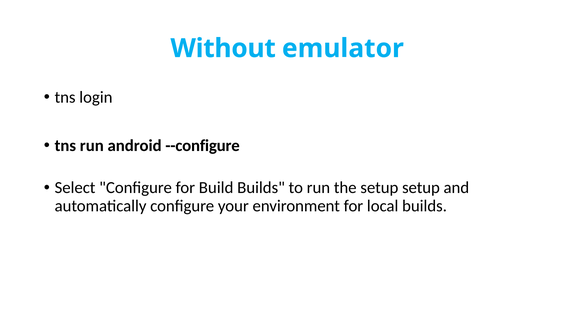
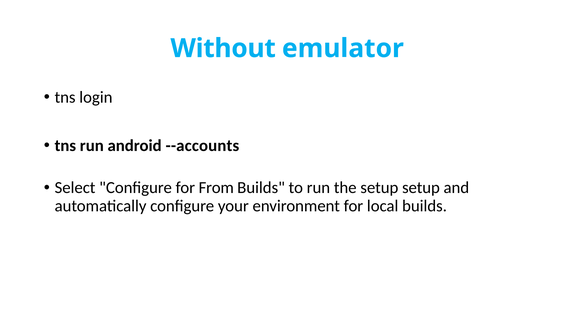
--configure: --configure -> --accounts
Build: Build -> From
